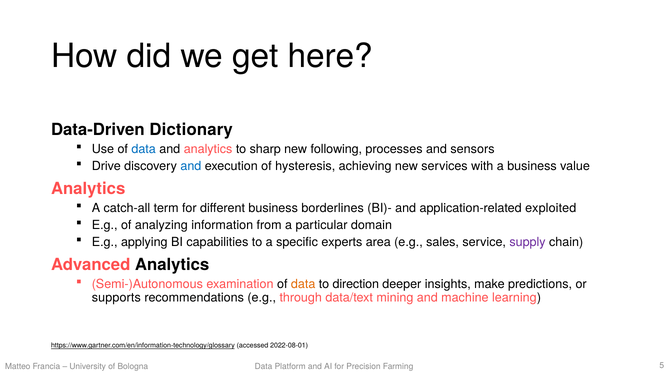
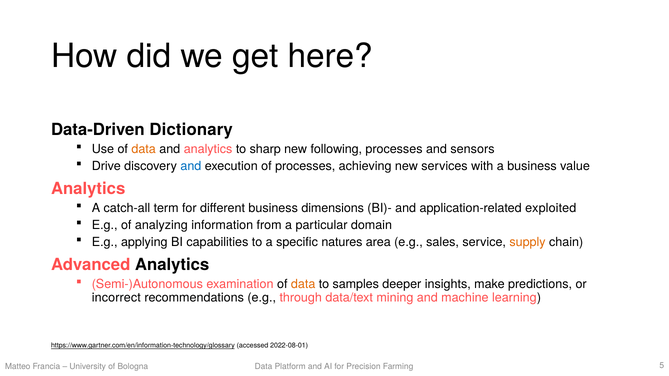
data at (144, 149) colour: blue -> orange
of hysteresis: hysteresis -> processes
borderlines: borderlines -> dimensions
experts: experts -> natures
supply colour: purple -> orange
direction: direction -> samples
supports: supports -> incorrect
